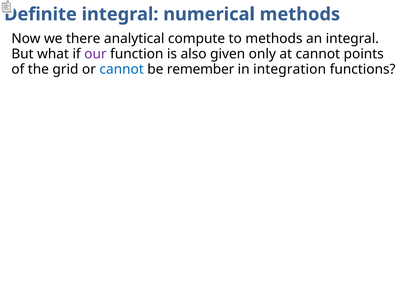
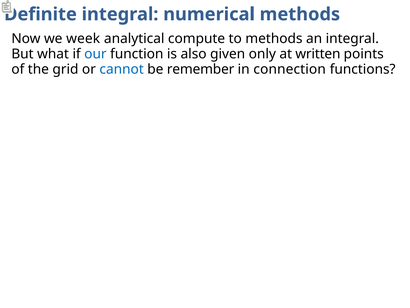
there: there -> week
our colour: purple -> blue
at cannot: cannot -> written
integration: integration -> connection
